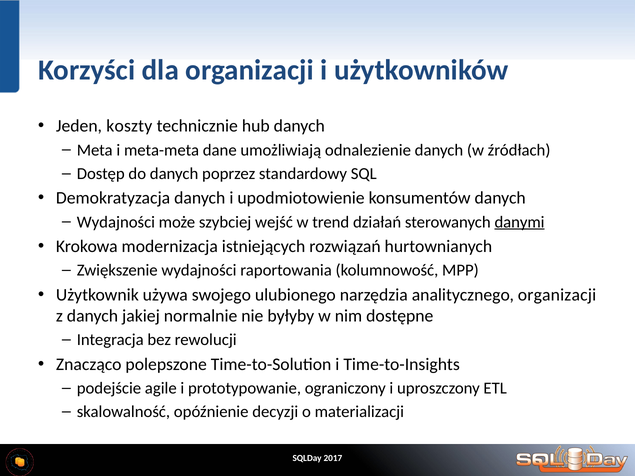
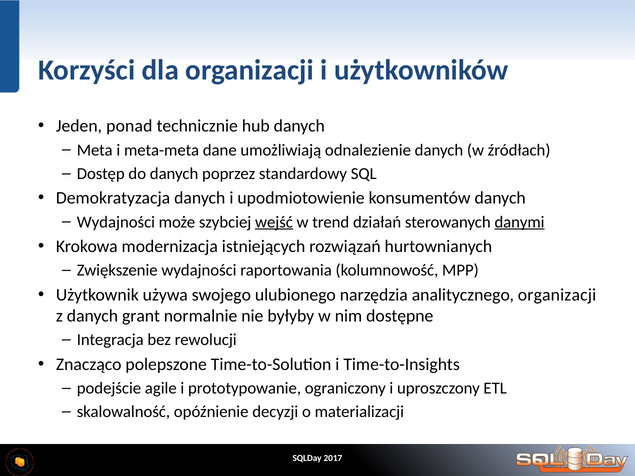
koszty: koszty -> ponad
wejść underline: none -> present
jakiej: jakiej -> grant
